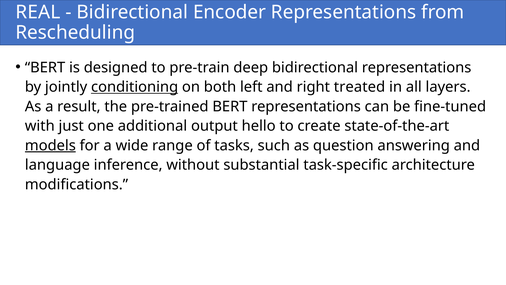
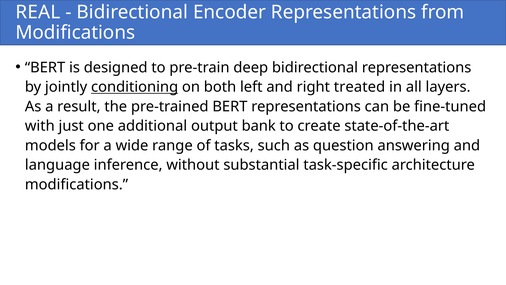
Rescheduling at (75, 33): Rescheduling -> Modifications
hello: hello -> bank
models underline: present -> none
